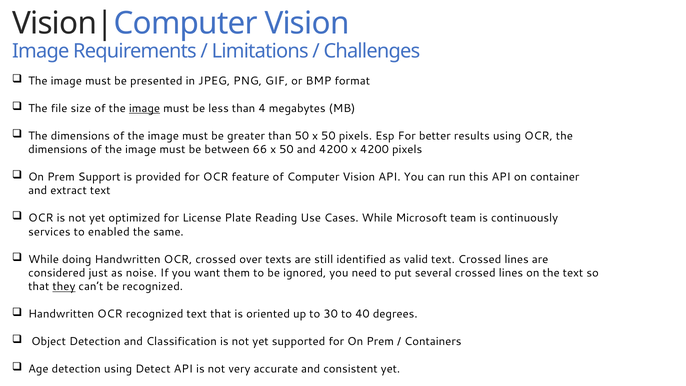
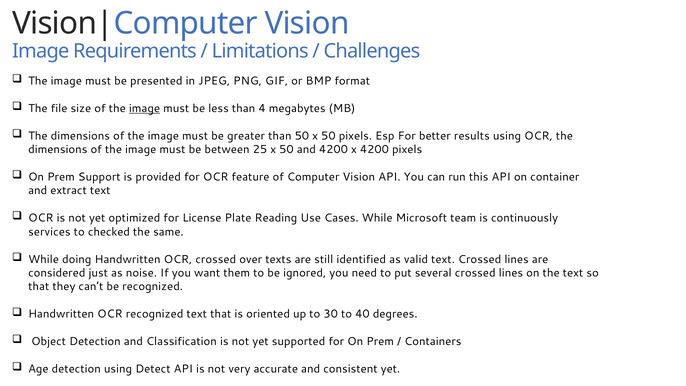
66: 66 -> 25
enabled: enabled -> checked
they underline: present -> none
